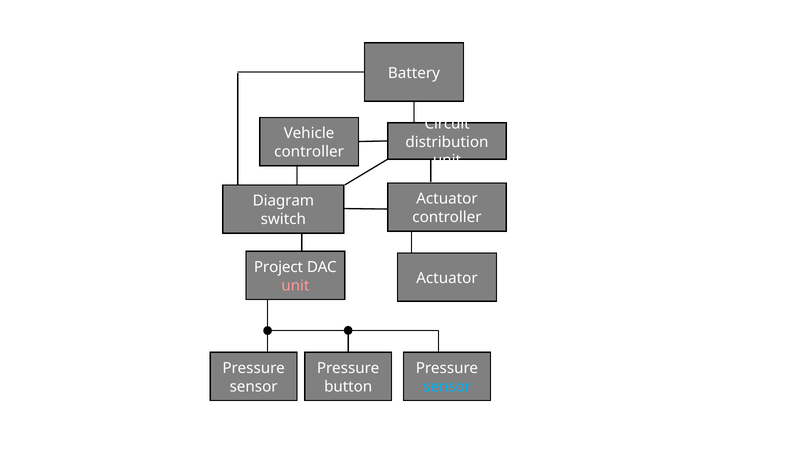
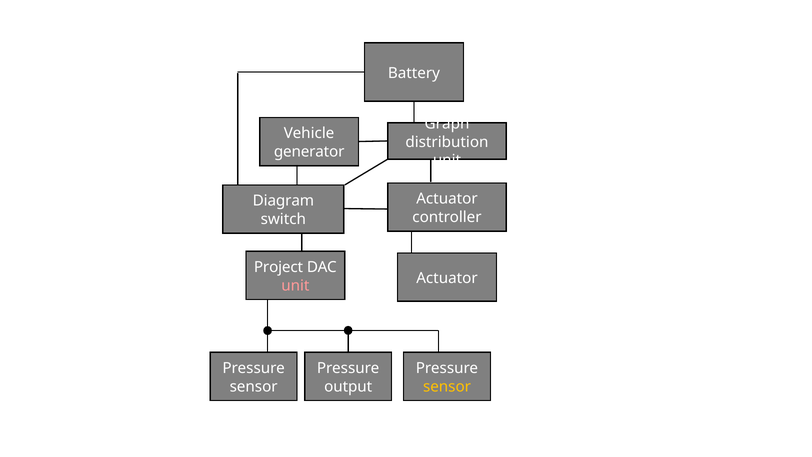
Circuit: Circuit -> Graph
controller at (309, 152): controller -> generator
button: button -> output
sensor at (447, 386) colour: light blue -> yellow
